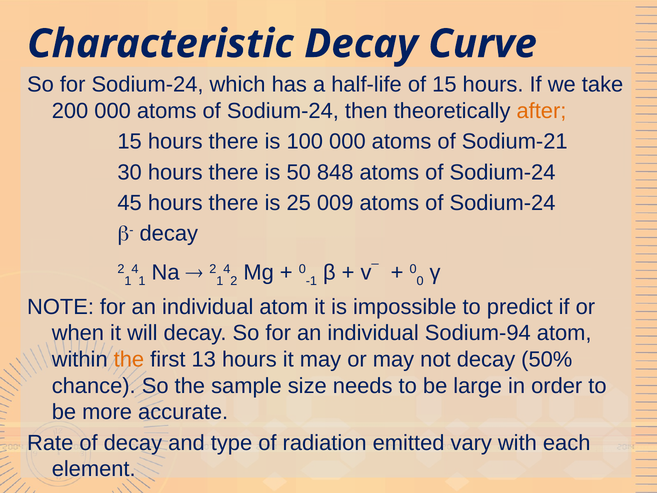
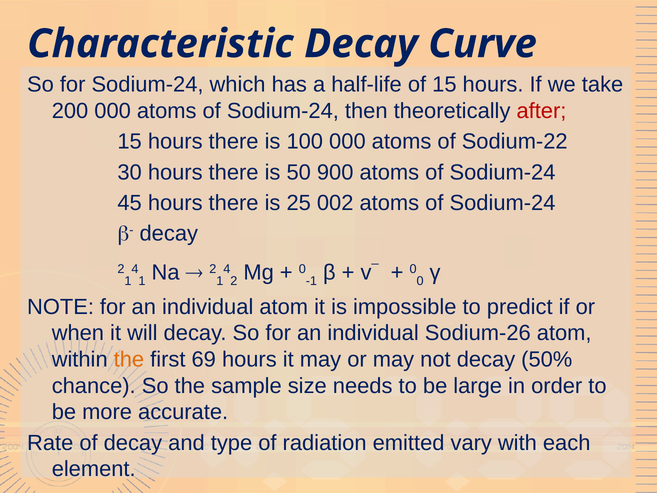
after colour: orange -> red
Sodium-21: Sodium-21 -> Sodium-22
848: 848 -> 900
009: 009 -> 002
Sodium-94: Sodium-94 -> Sodium-26
13: 13 -> 69
